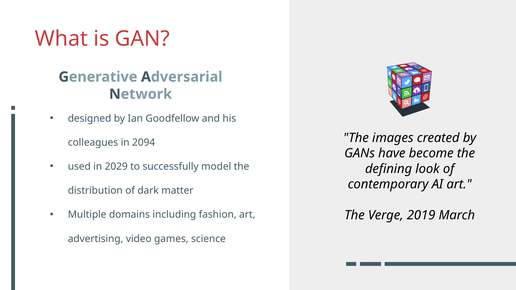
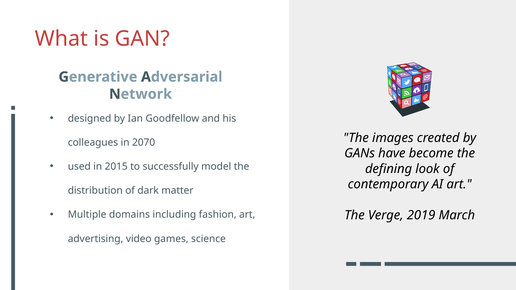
2094: 2094 -> 2070
2029: 2029 -> 2015
